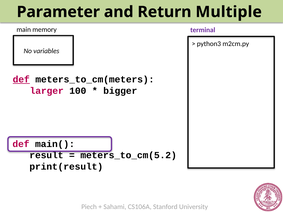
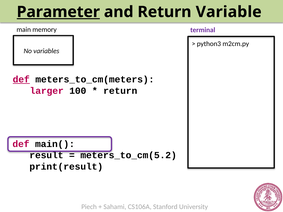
Parameter underline: none -> present
Multiple: Multiple -> Variable
bigger at (120, 91): bigger -> return
